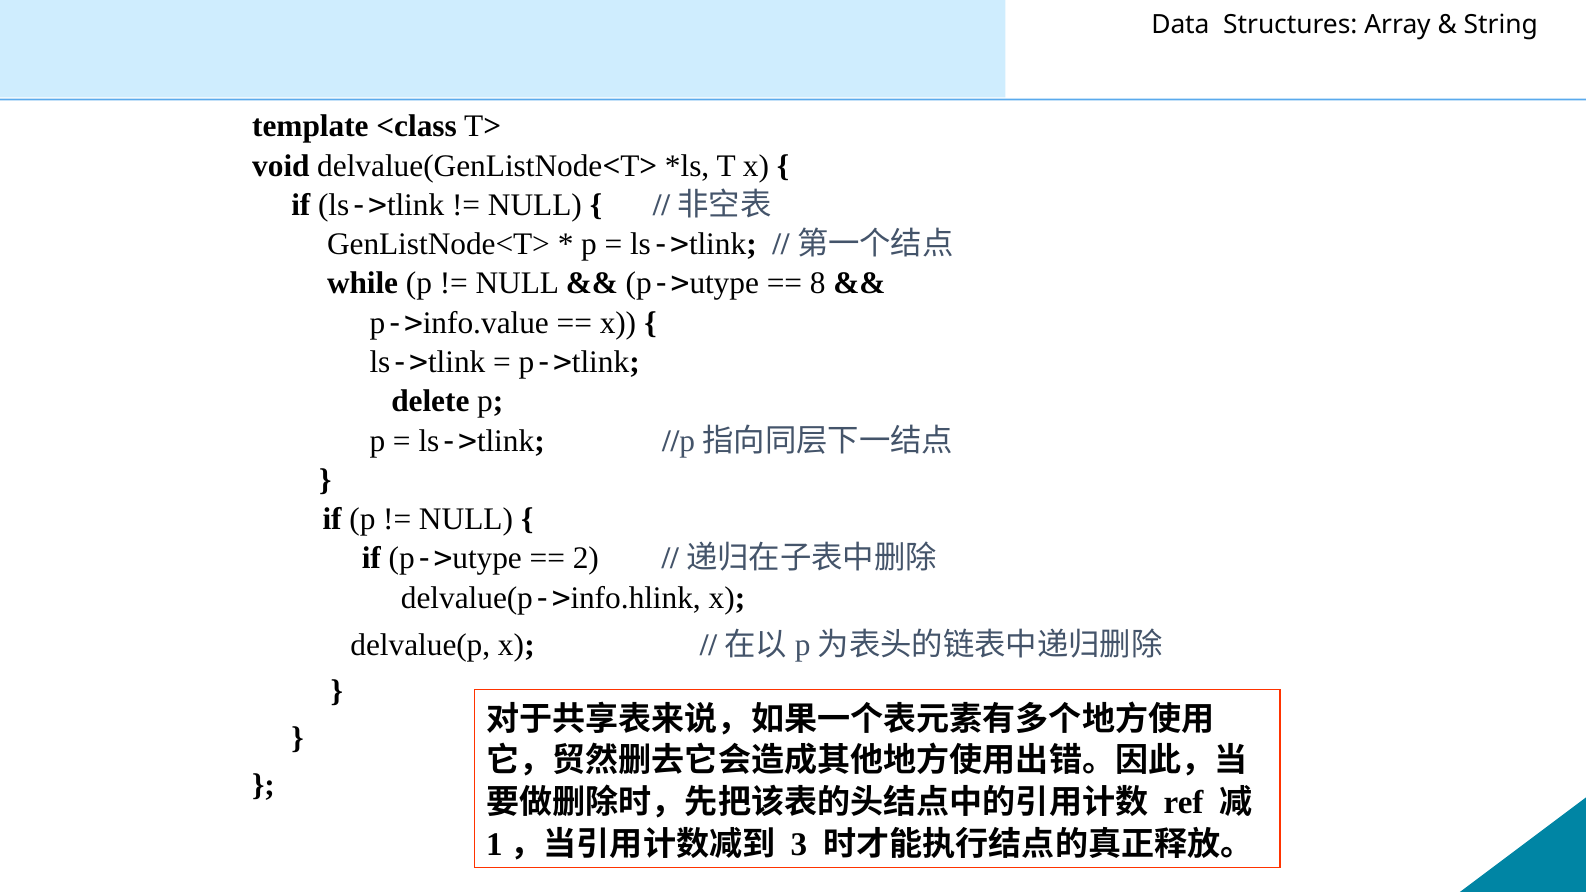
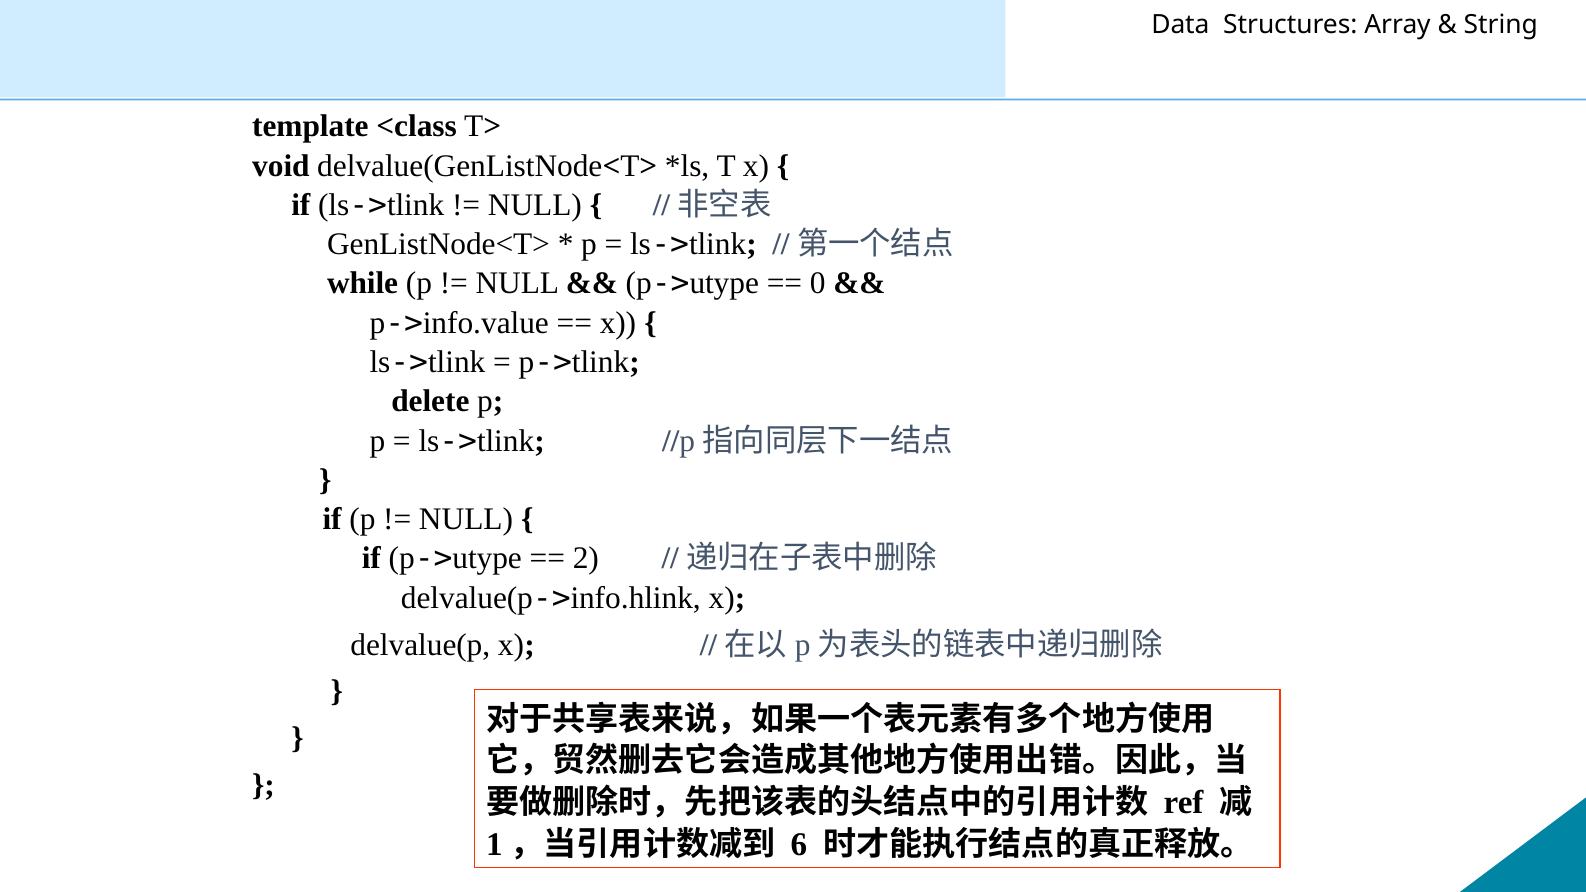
8: 8 -> 0
3: 3 -> 6
